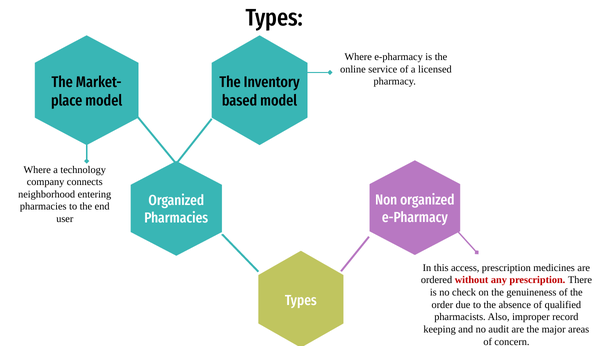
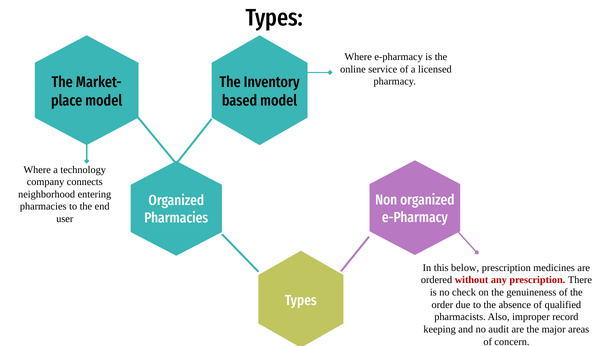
access: access -> below
